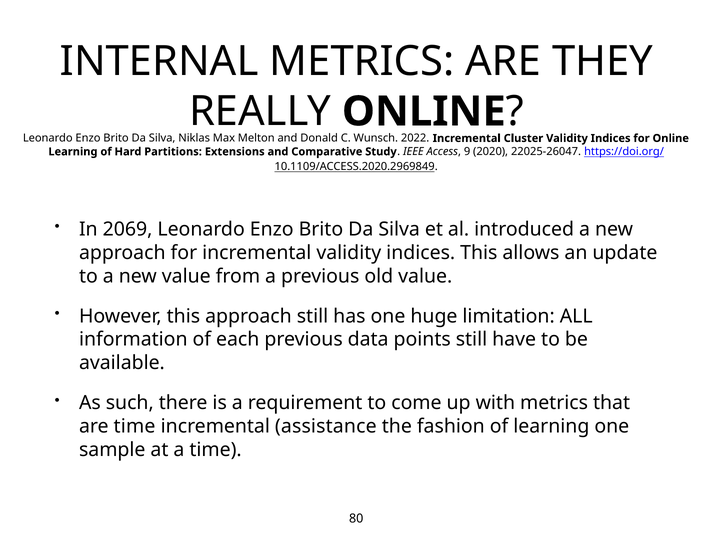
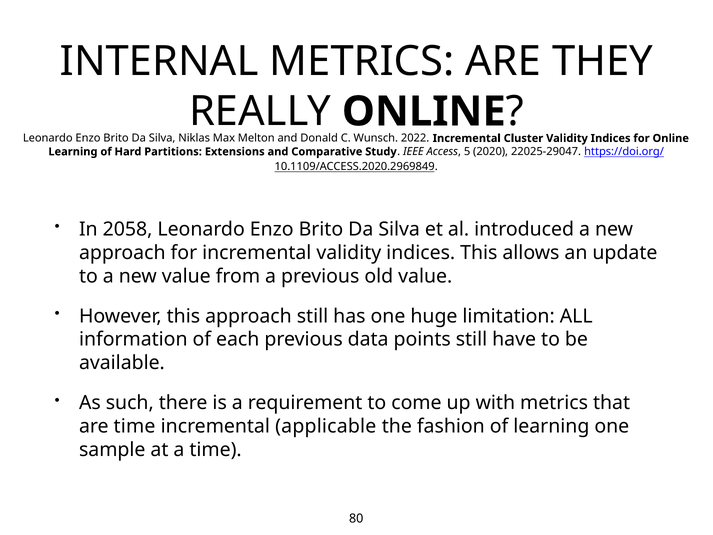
9: 9 -> 5
22025-26047: 22025-26047 -> 22025-29047
2069: 2069 -> 2058
assistance: assistance -> applicable
